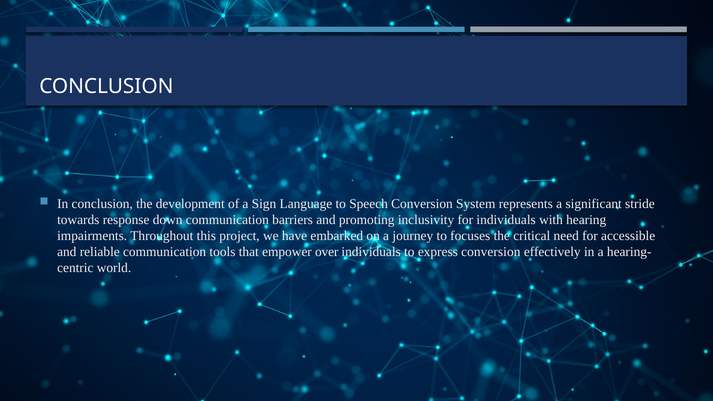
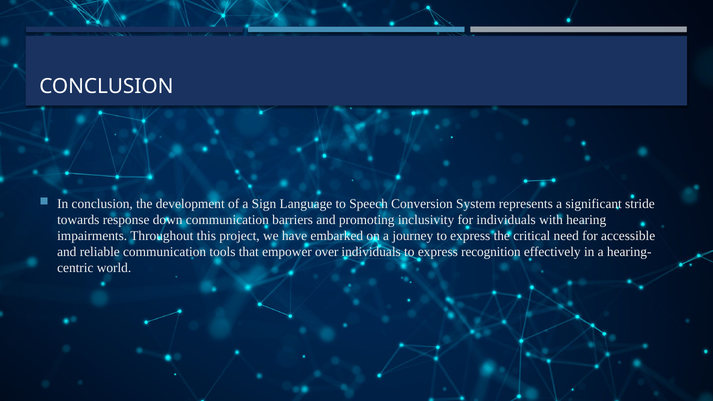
journey to focuses: focuses -> express
express conversion: conversion -> recognition
